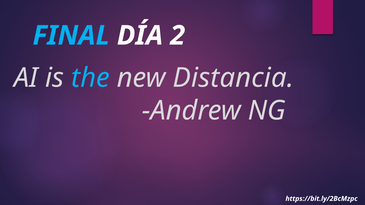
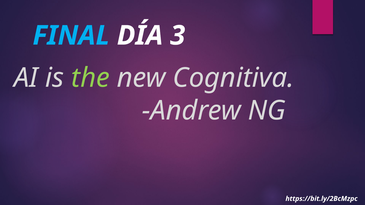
2: 2 -> 3
the colour: light blue -> light green
Distancia: Distancia -> Cognitiva
